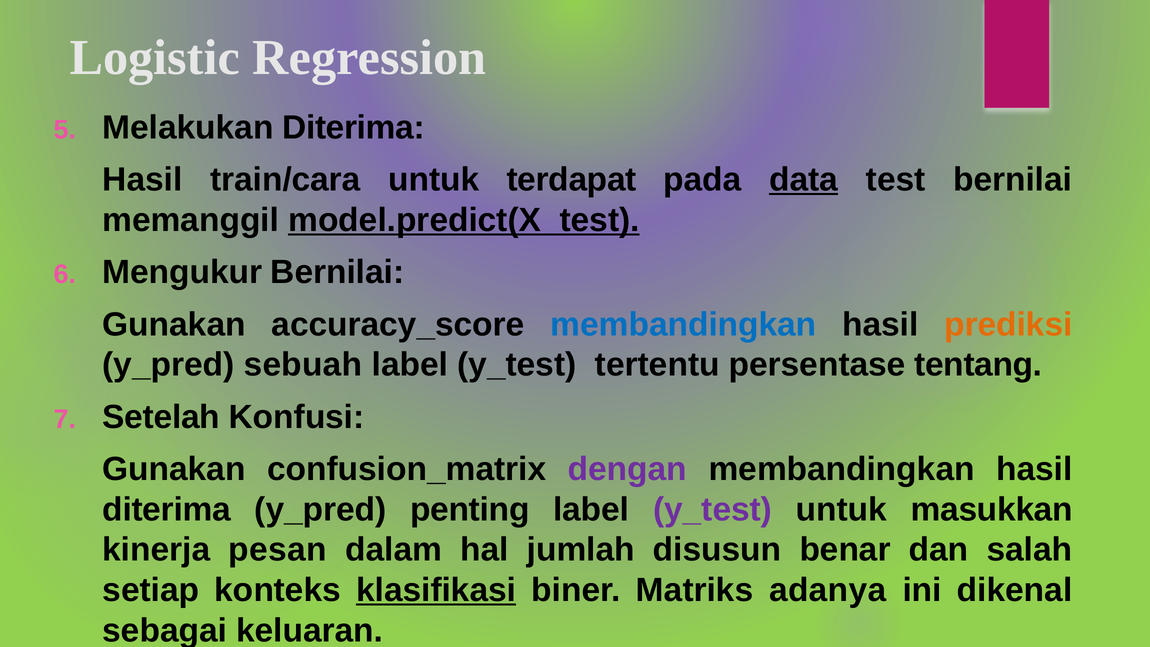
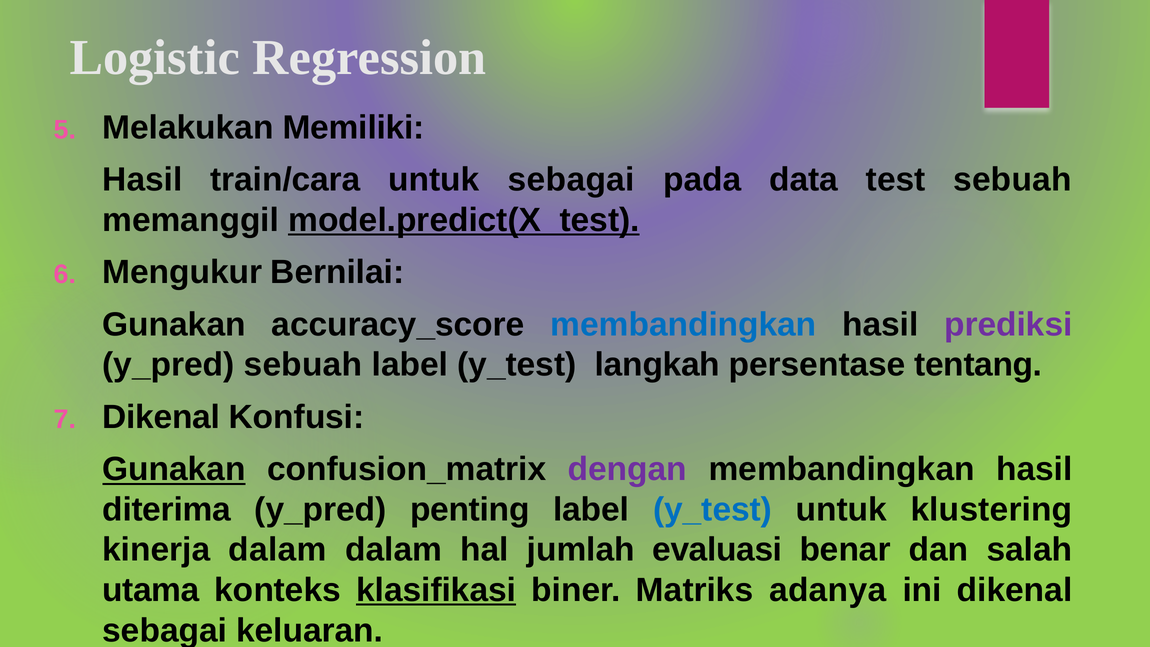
Melakukan Diterima: Diterima -> Memiliki
untuk terdapat: terdapat -> sebagai
data underline: present -> none
test bernilai: bernilai -> sebuah
prediksi colour: orange -> purple
tertentu: tertentu -> langkah
Setelah at (161, 417): Setelah -> Dikenal
Gunakan at (174, 469) underline: none -> present
y_test at (713, 510) colour: purple -> blue
masukkan: masukkan -> klustering
kinerja pesan: pesan -> dalam
disusun: disusun -> evaluasi
setiap: setiap -> utama
